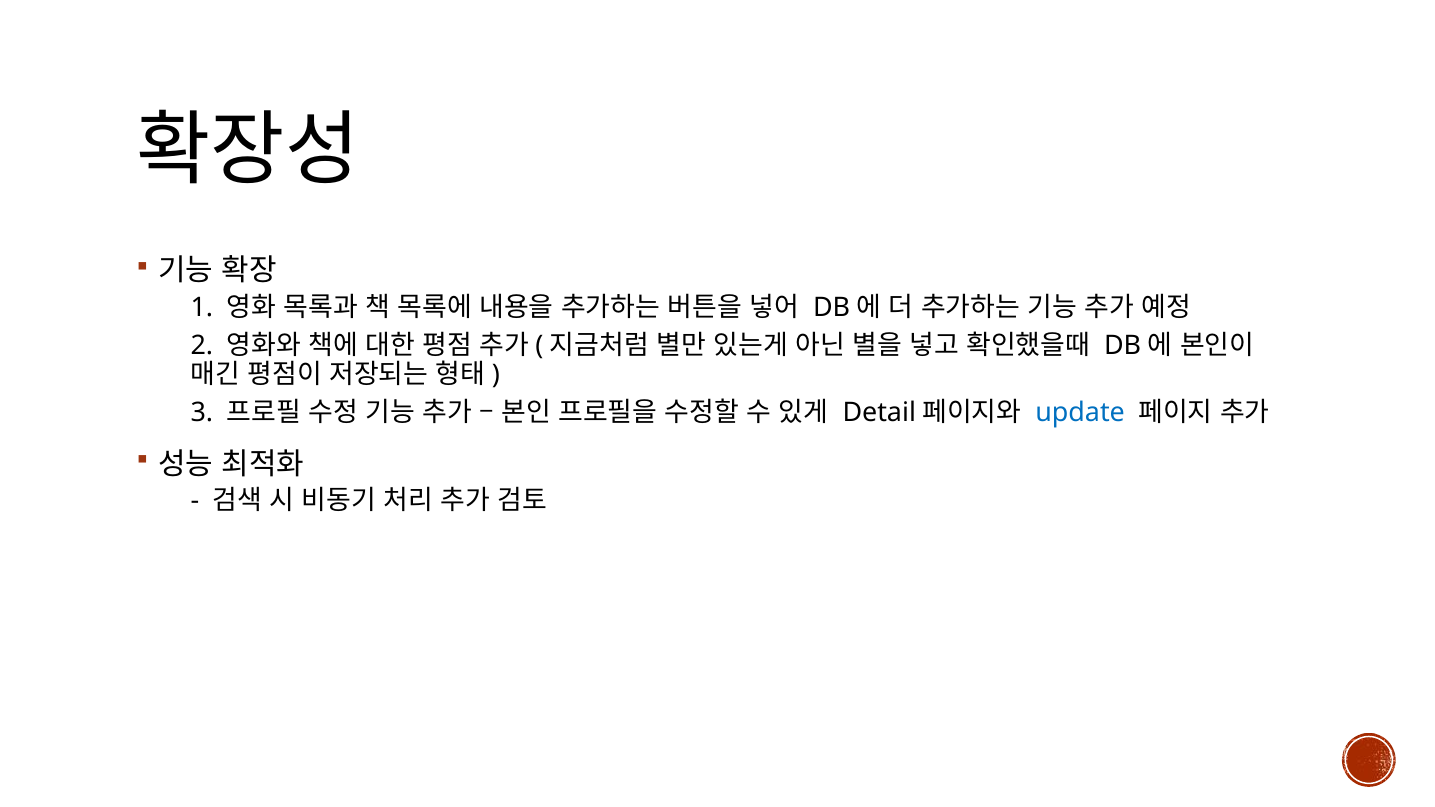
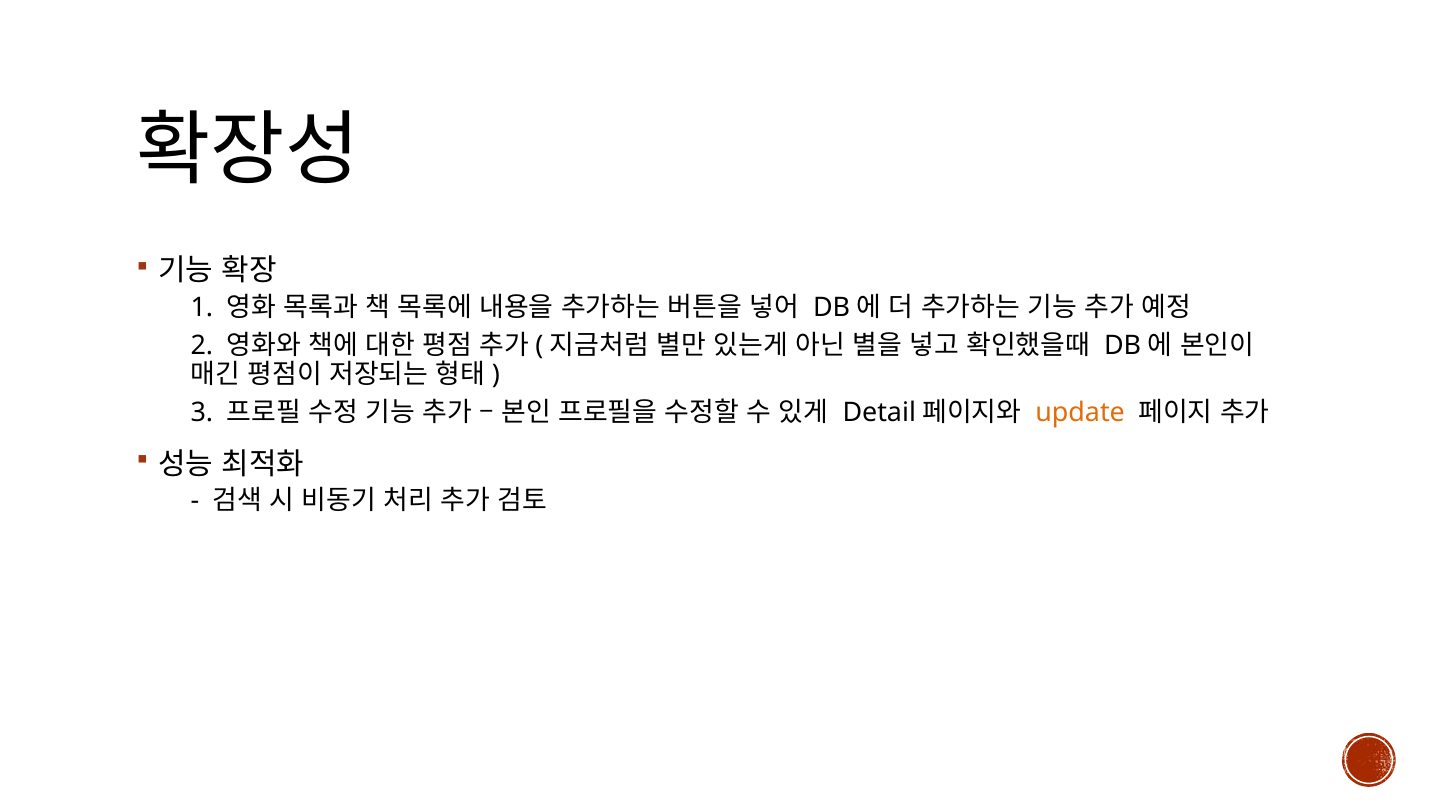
update colour: blue -> orange
